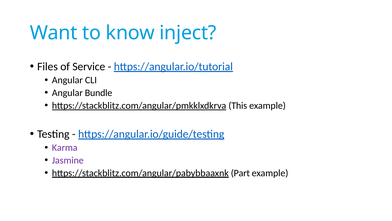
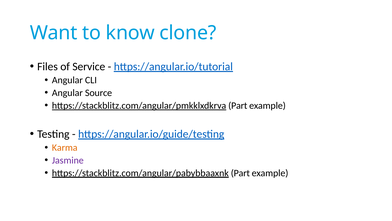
inject: inject -> clone
Bundle: Bundle -> Source
https://stackblitz.com/angular/pmkklxdkrva This: This -> Part
Karma colour: purple -> orange
